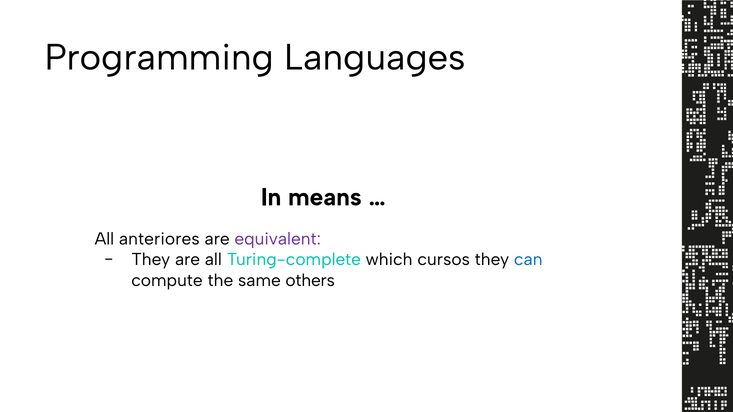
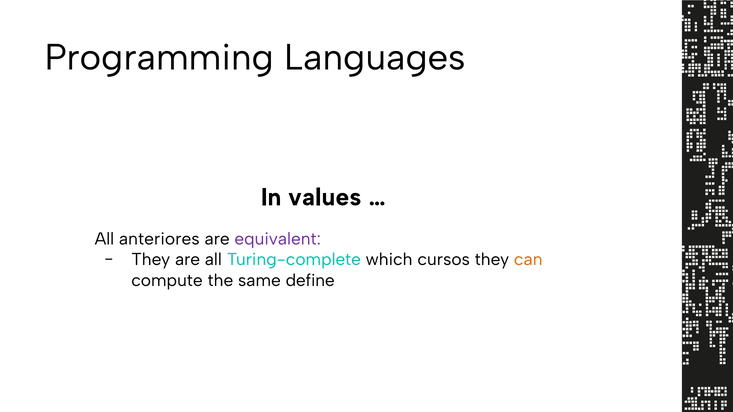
means: means -> values
can colour: blue -> orange
others: others -> define
